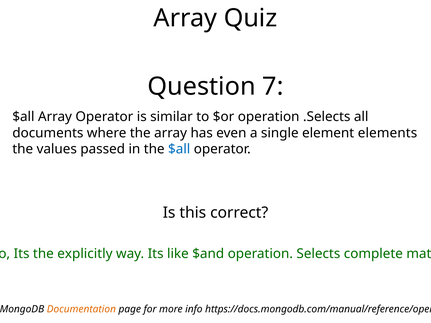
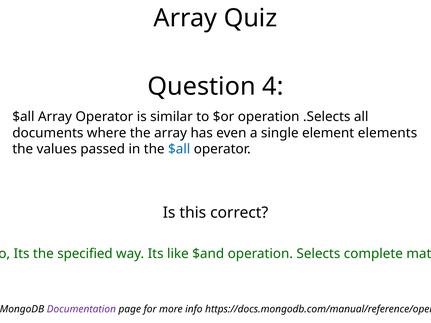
7: 7 -> 4
explicitly: explicitly -> specified
Documentation colour: orange -> purple
